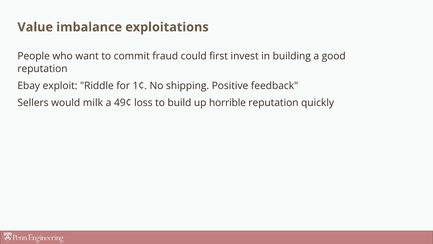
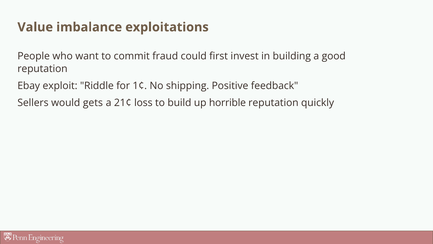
milk: milk -> gets
49¢: 49¢ -> 21¢
